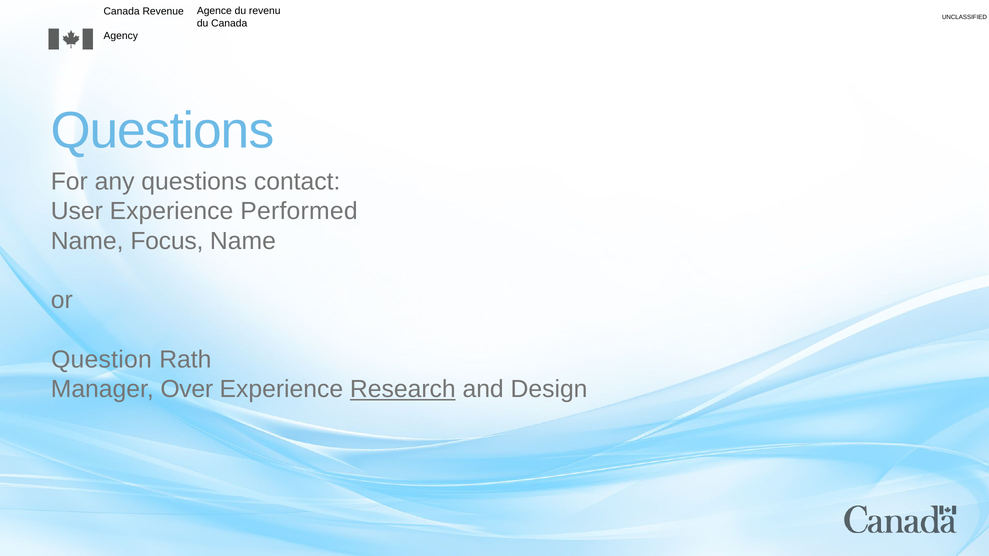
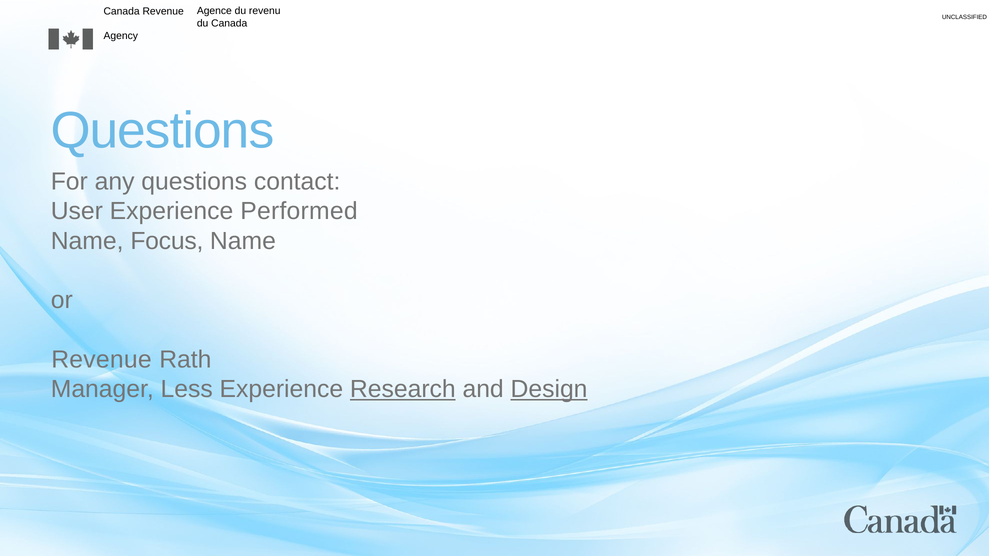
Question at (101, 360): Question -> Revenue
Over: Over -> Less
Design underline: none -> present
